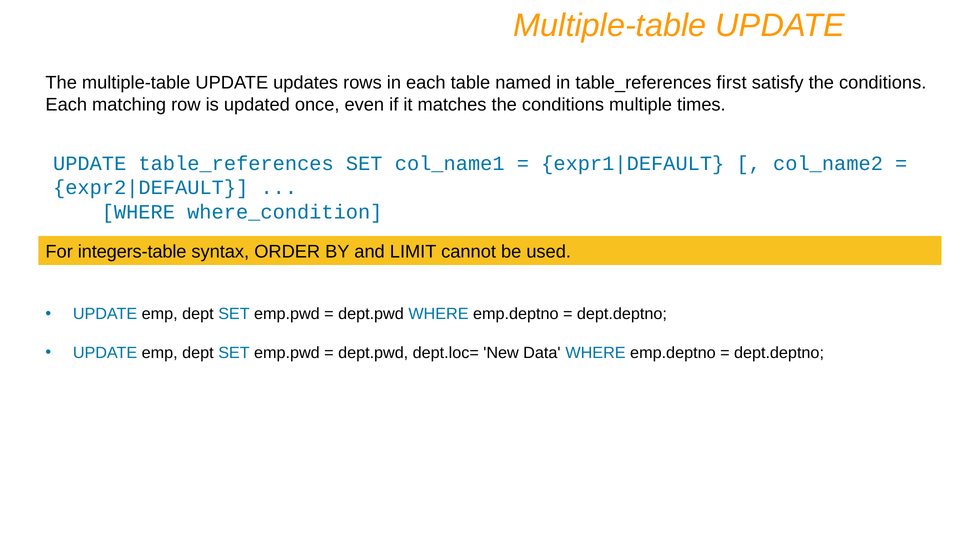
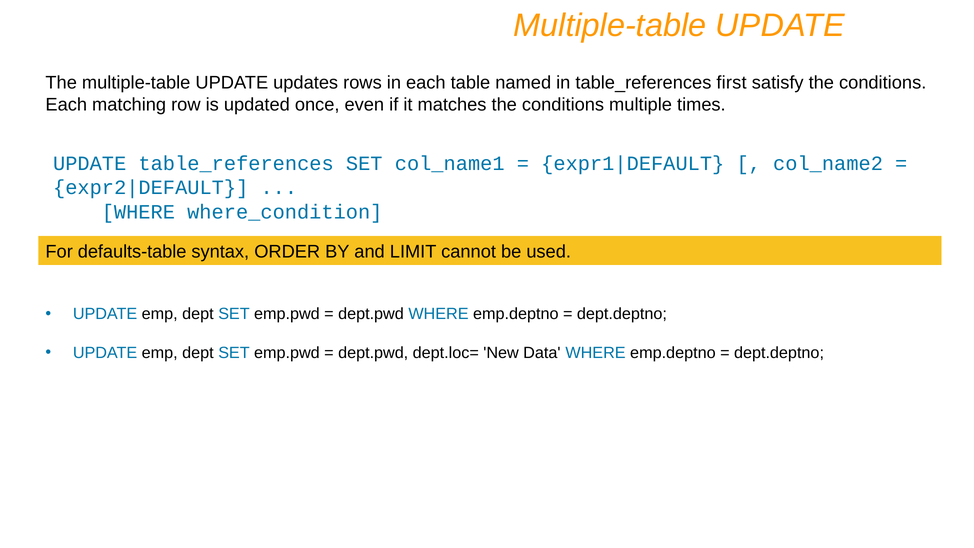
integers-table: integers-table -> defaults-table
